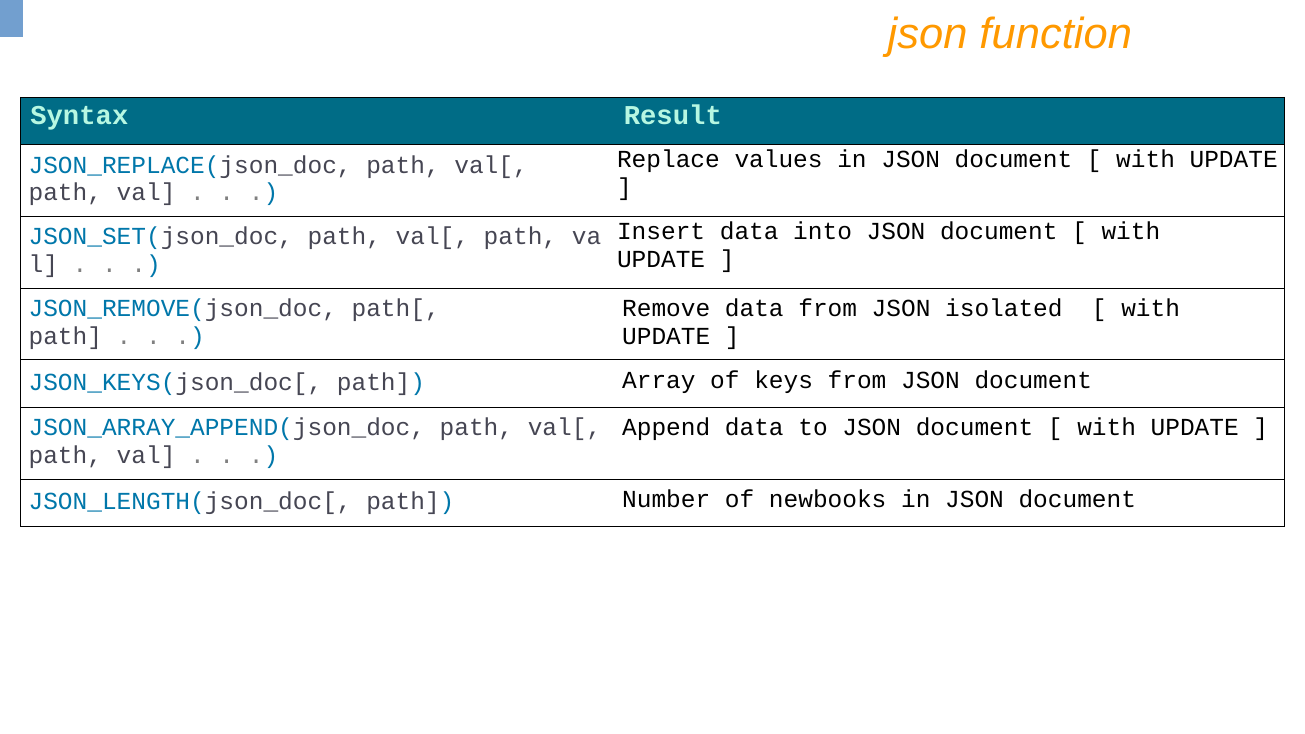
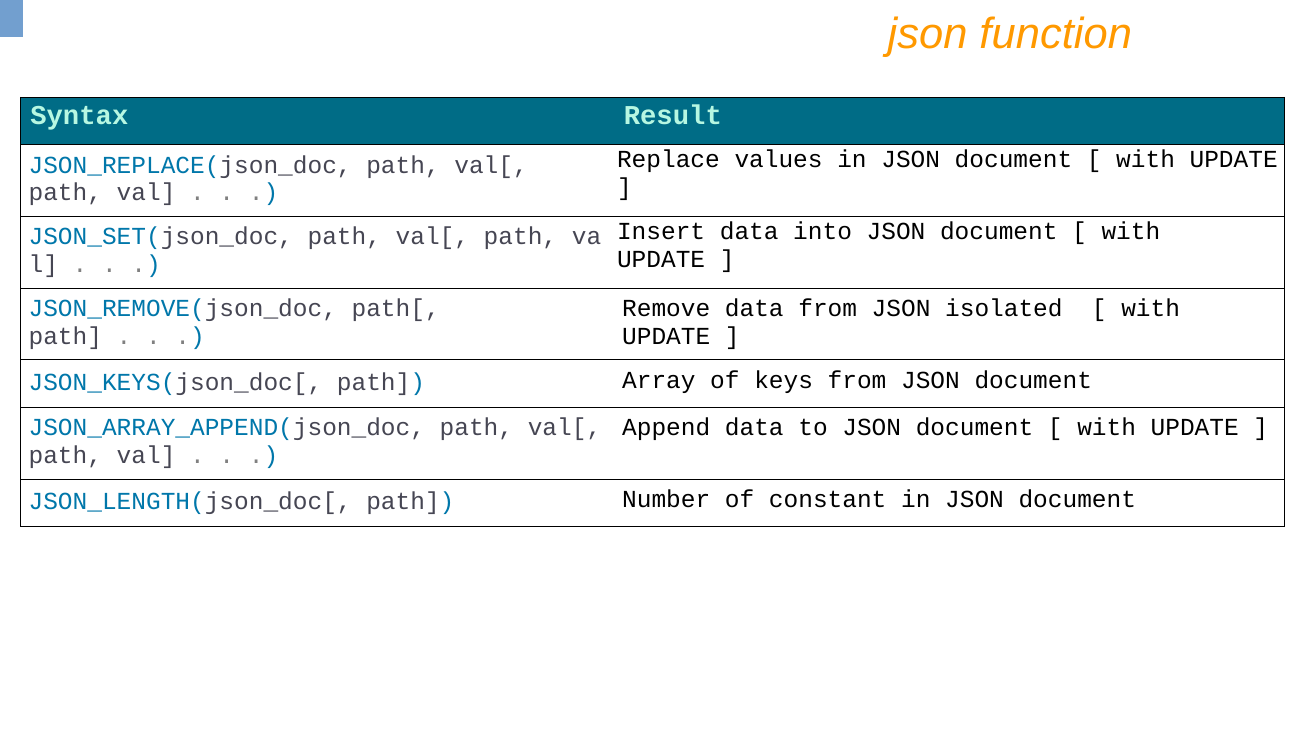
newbooks: newbooks -> constant
